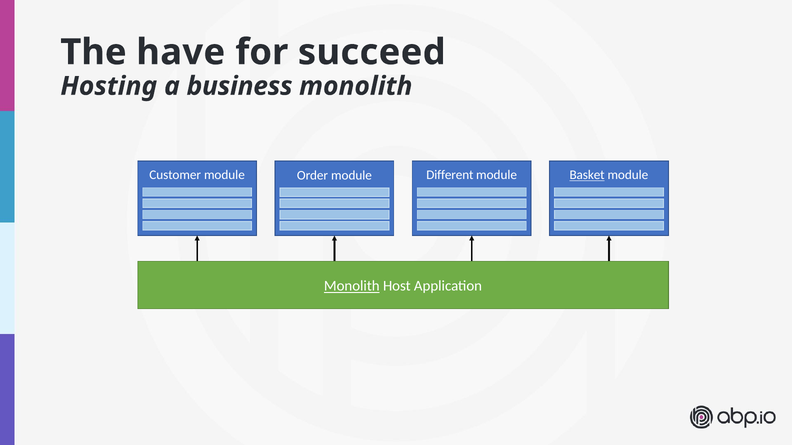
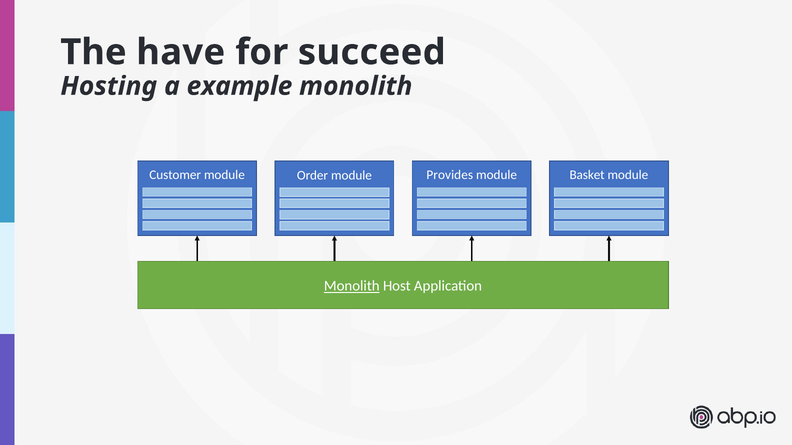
business: business -> example
Different: Different -> Provides
Basket underline: present -> none
